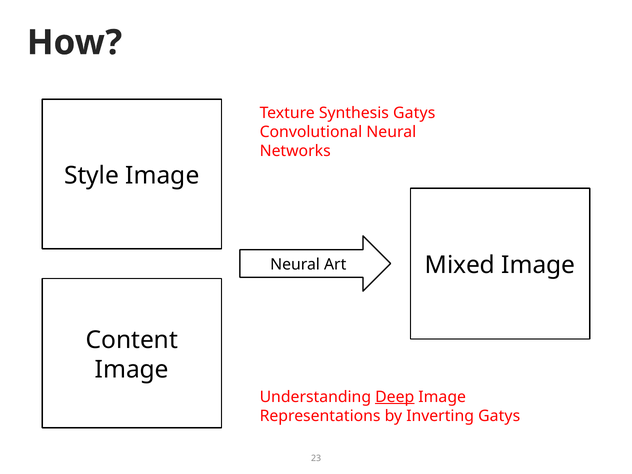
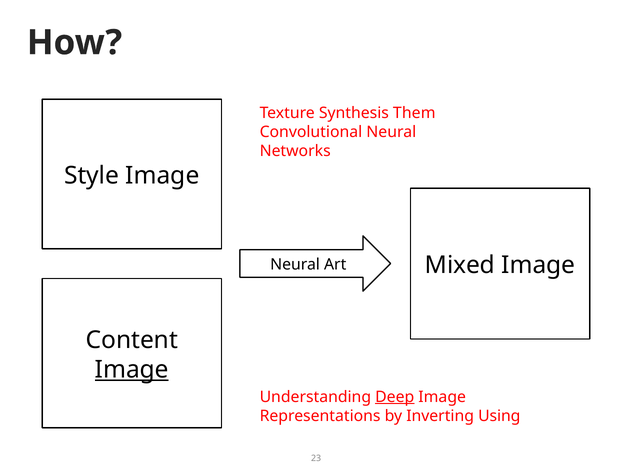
Synthesis Gatys: Gatys -> Them
Image at (132, 370) underline: none -> present
Inverting Gatys: Gatys -> Using
